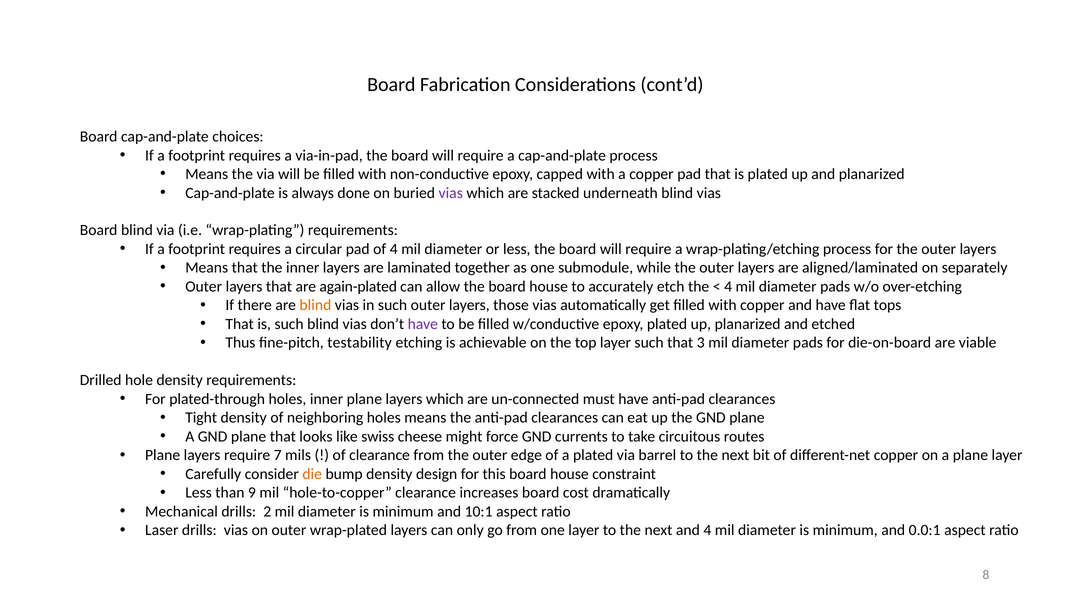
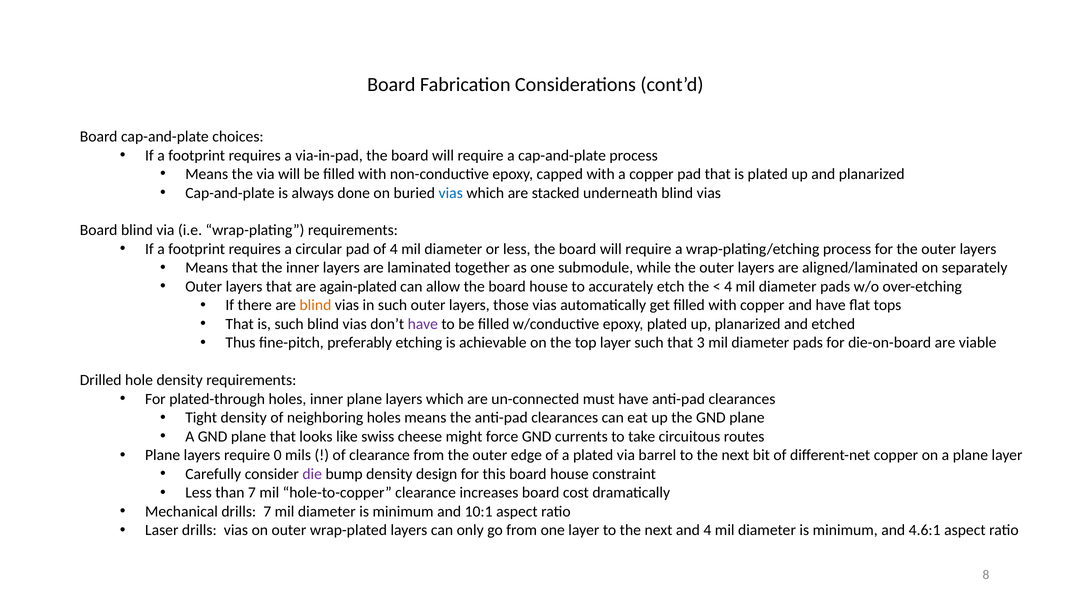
vias at (451, 193) colour: purple -> blue
testability: testability -> preferably
7: 7 -> 0
die colour: orange -> purple
than 9: 9 -> 7
drills 2: 2 -> 7
0.0:1: 0.0:1 -> 4.6:1
